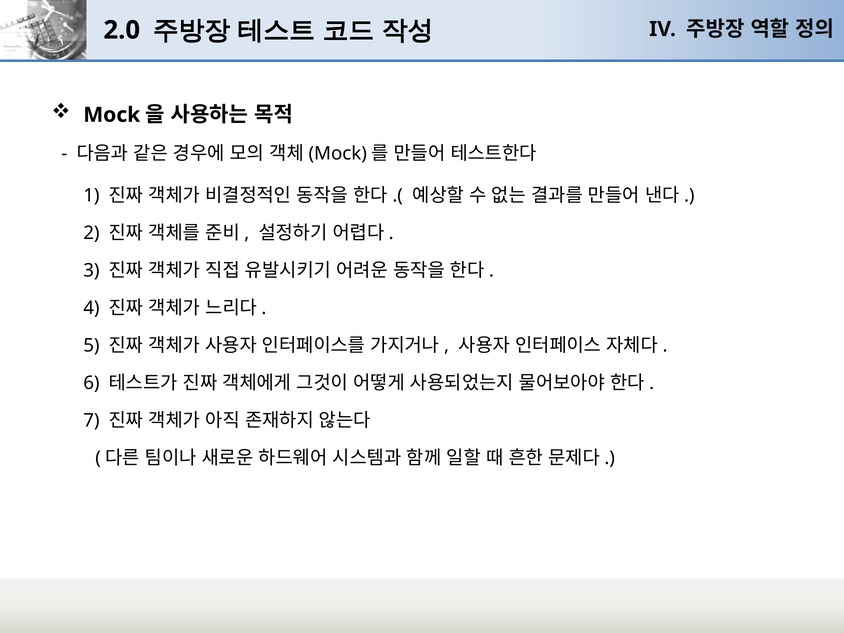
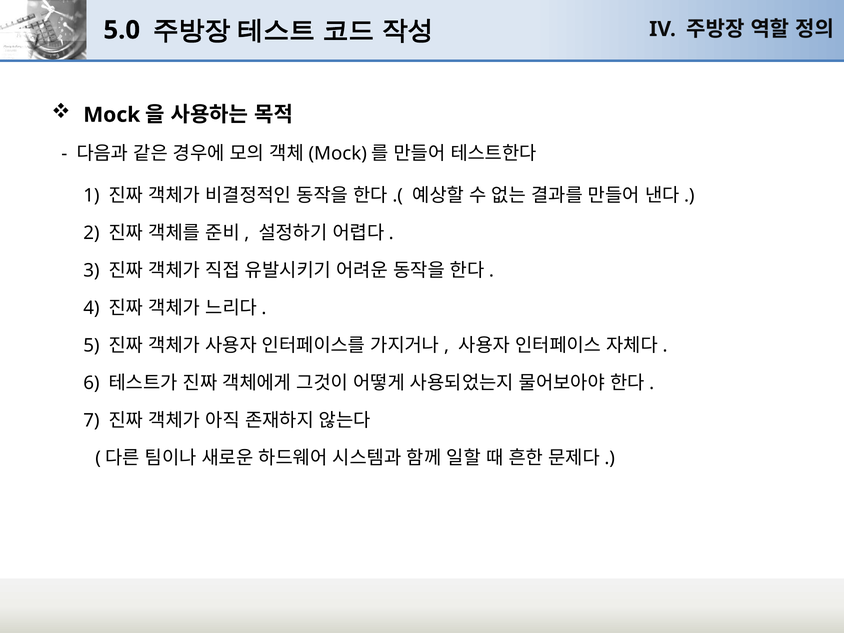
2.0: 2.0 -> 5.0
